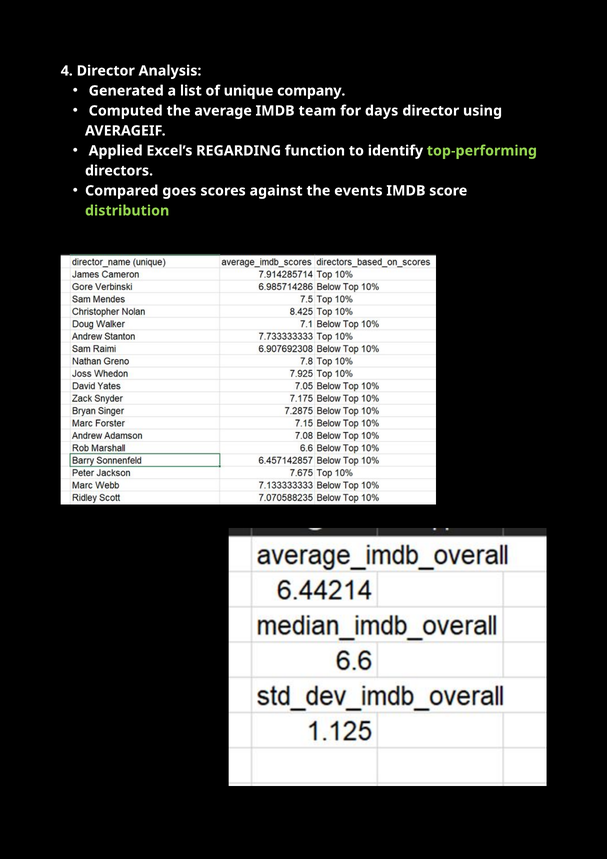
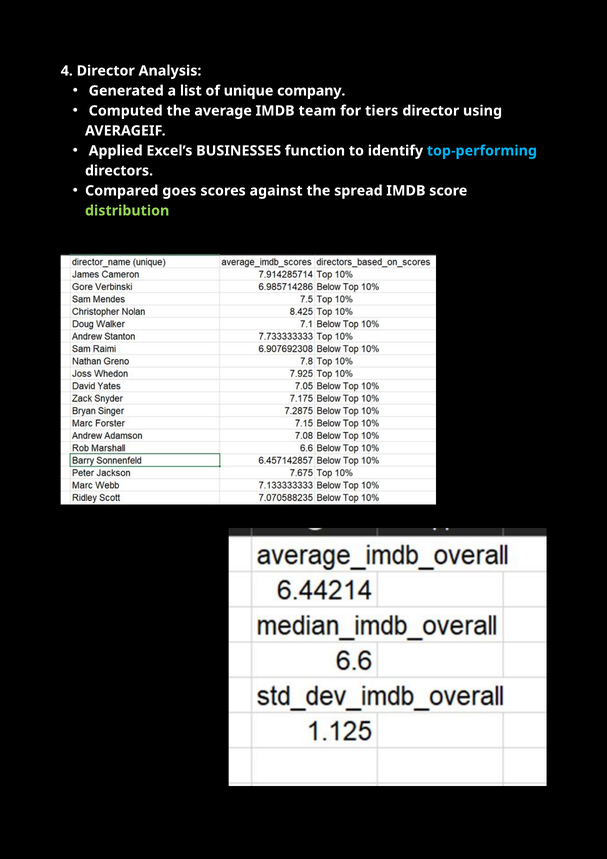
days: days -> tiers
REGARDING: REGARDING -> BUSINESSES
top-performing colour: light green -> light blue
events: events -> spread
